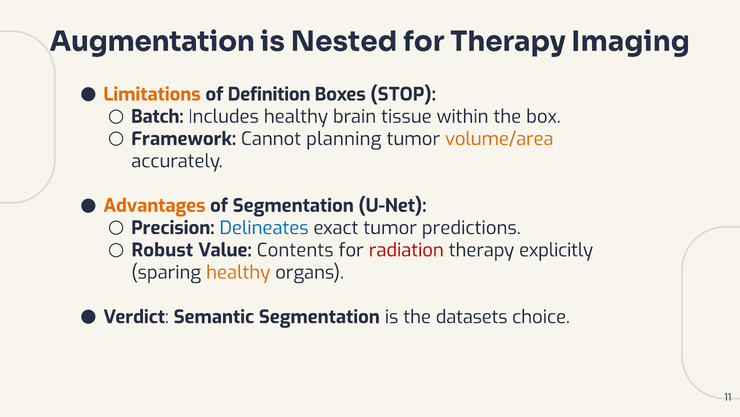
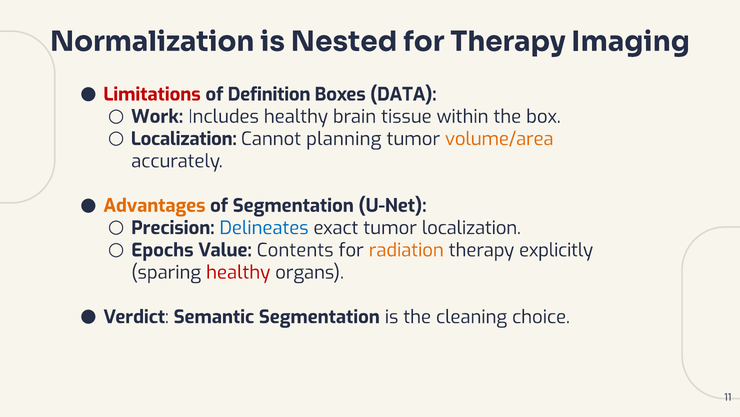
Augmentation: Augmentation -> Normalization
Limitations colour: orange -> red
STOP: STOP -> DATA
Batch: Batch -> Work
Framework at (184, 139): Framework -> Localization
tumor predictions: predictions -> localization
Robust: Robust -> Epochs
radiation colour: red -> orange
healthy at (238, 272) colour: orange -> red
datasets: datasets -> cleaning
